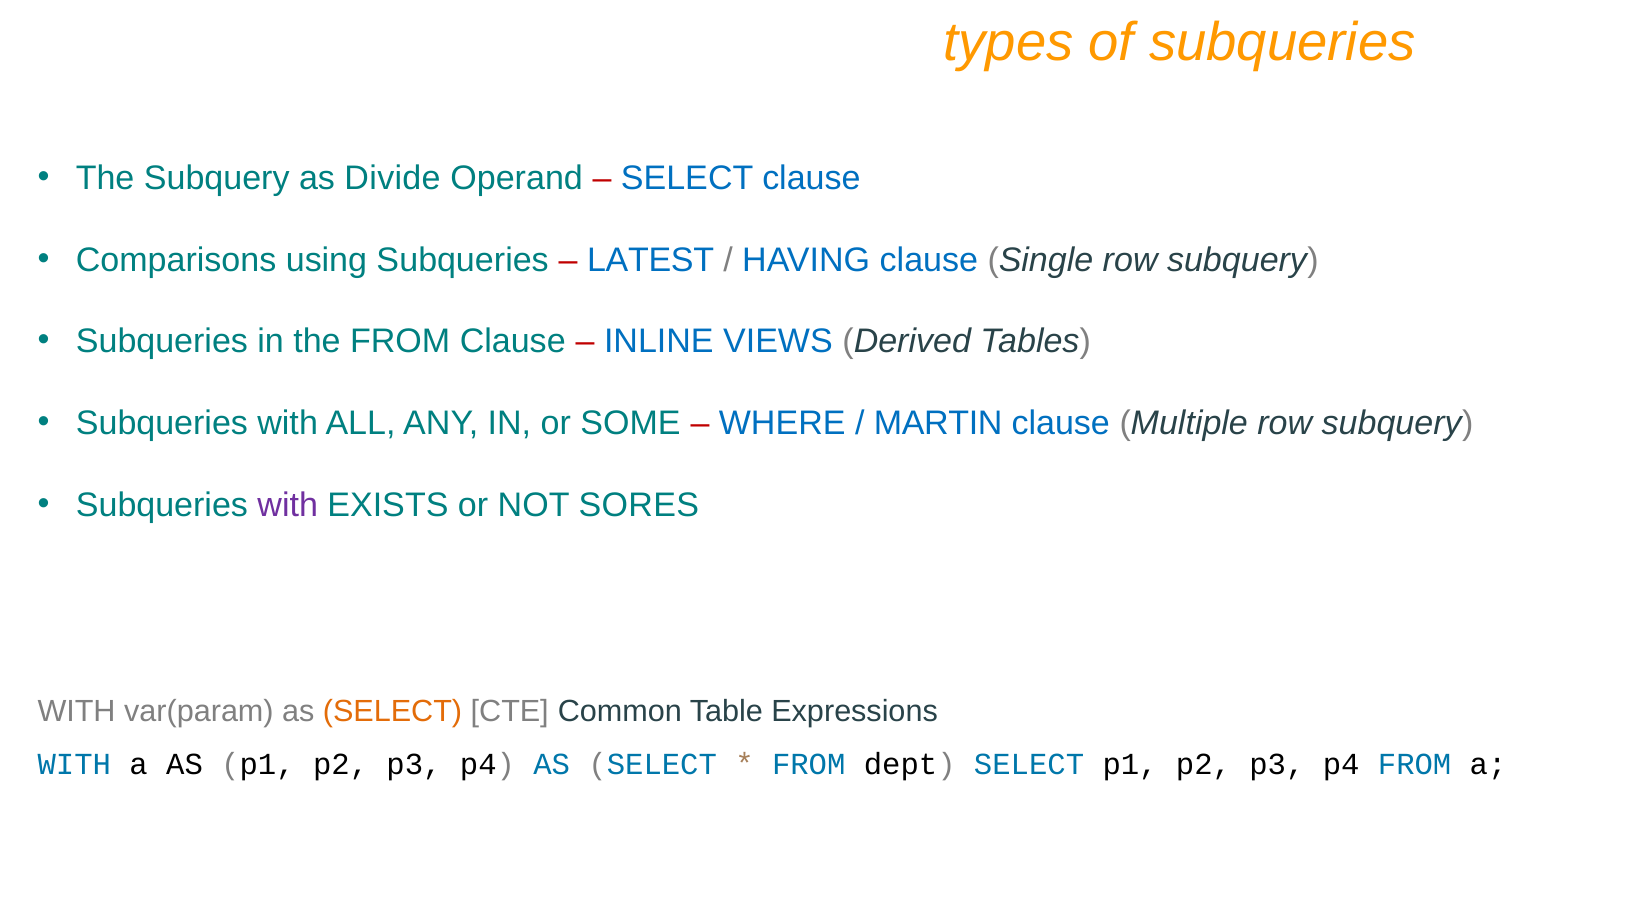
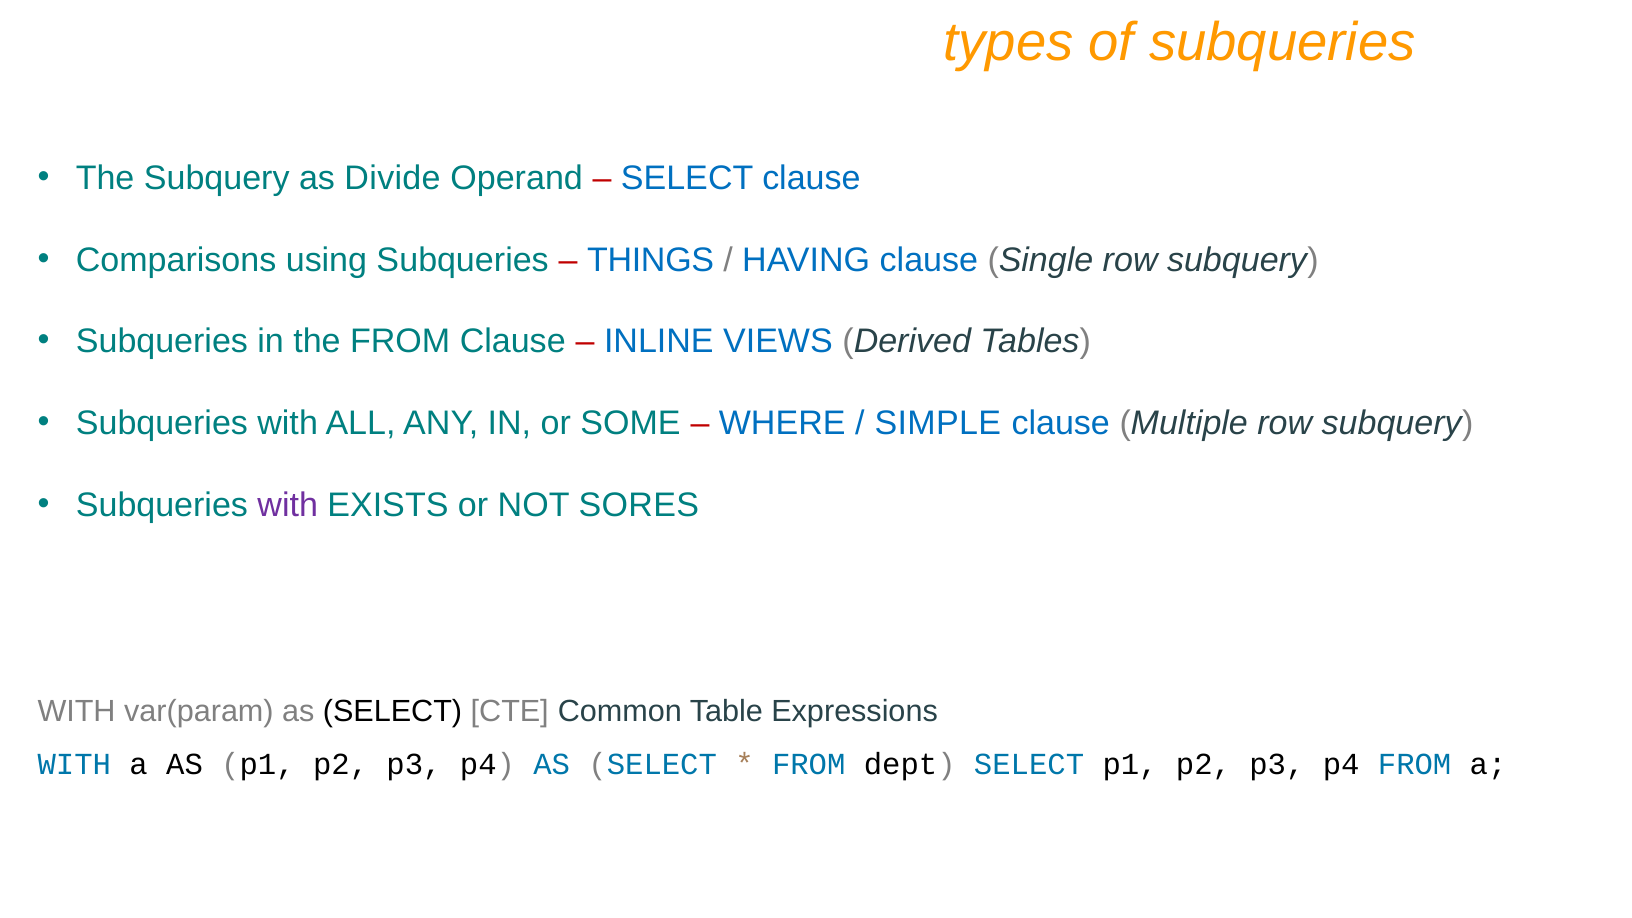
LATEST: LATEST -> THINGS
MARTIN: MARTIN -> SIMPLE
SELECT at (393, 712) colour: orange -> black
